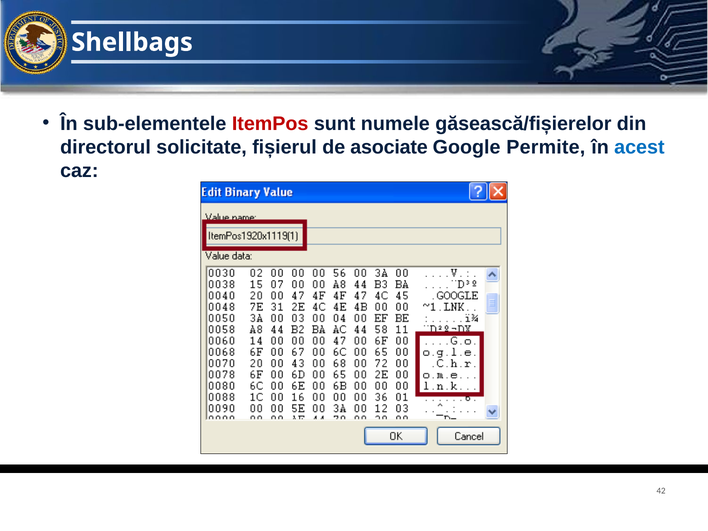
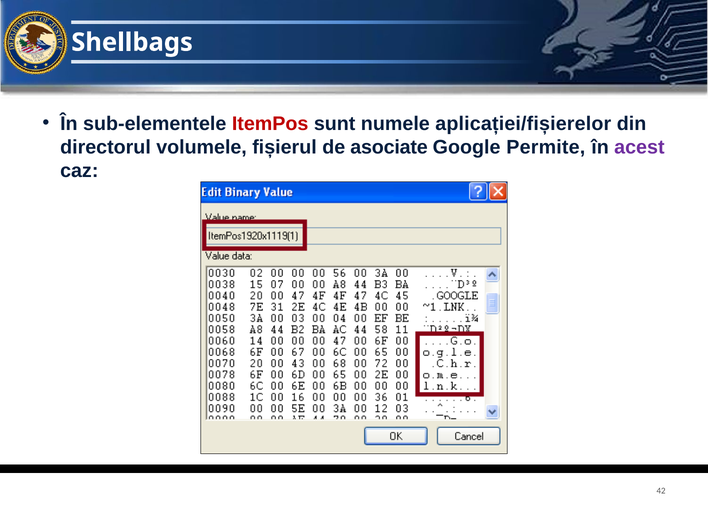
găsească/fișierelor: găsească/fișierelor -> aplicației/fișierelor
solicitate: solicitate -> volumele
acest colour: blue -> purple
